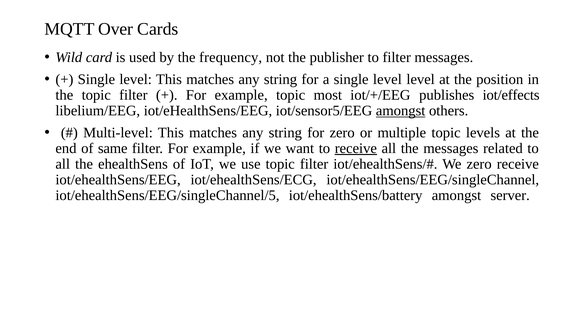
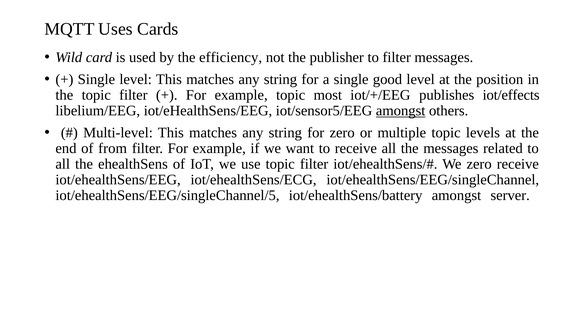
Over: Over -> Uses
frequency: frequency -> efficiency
a single level: level -> good
same: same -> from
receive at (356, 148) underline: present -> none
